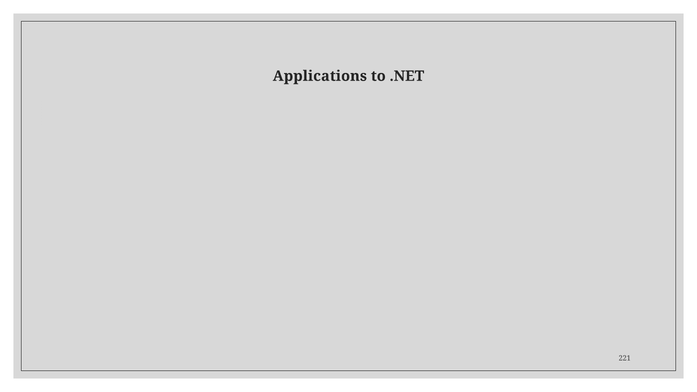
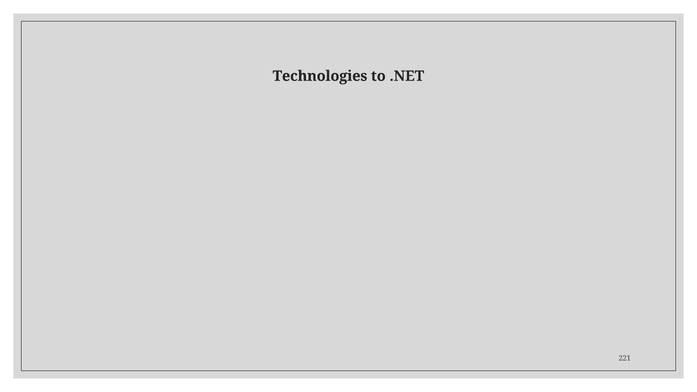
Applications: Applications -> Technologies
